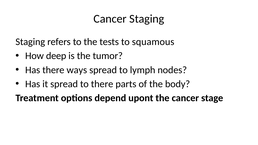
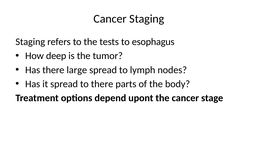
squamous: squamous -> esophagus
ways: ways -> large
